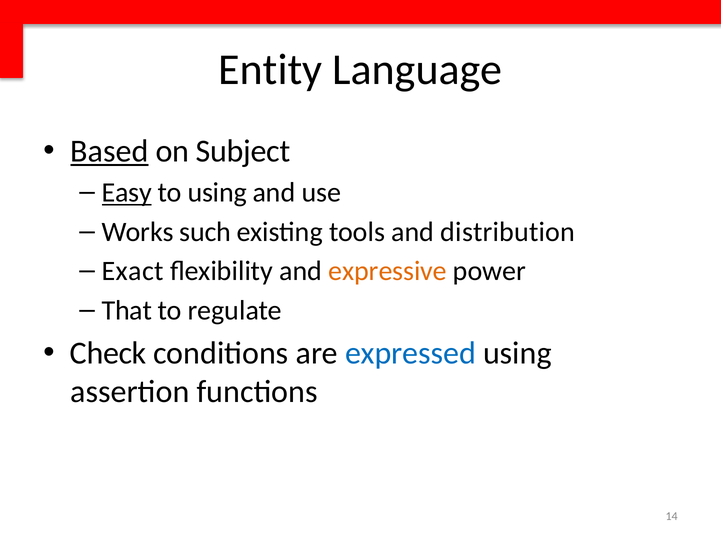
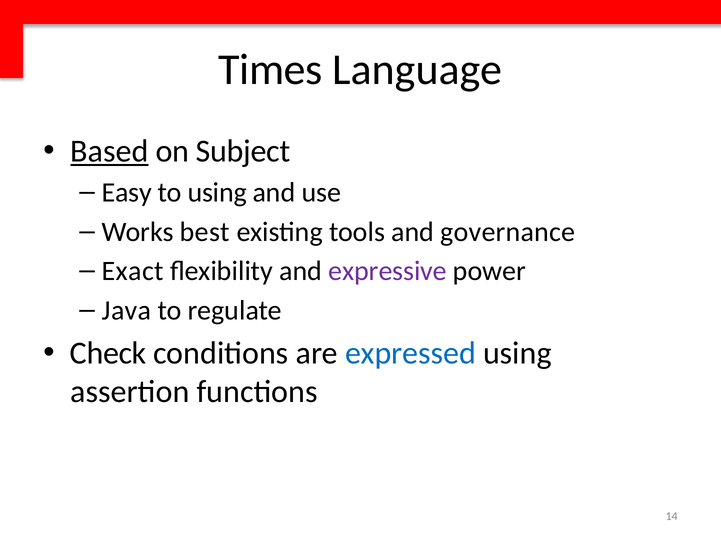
Entity: Entity -> Times
Easy underline: present -> none
such: such -> best
distribution: distribution -> governance
expressive colour: orange -> purple
That: That -> Java
